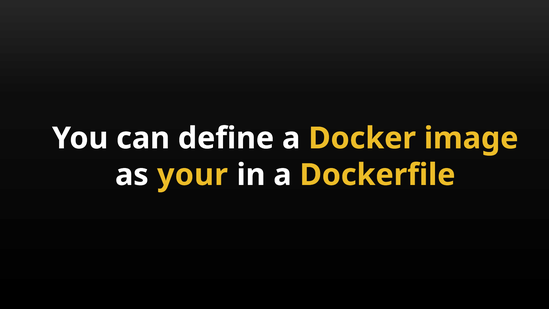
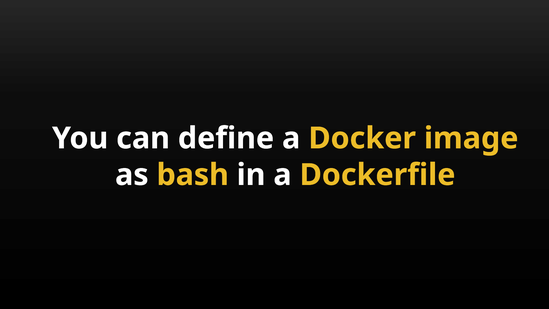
your: your -> bash
